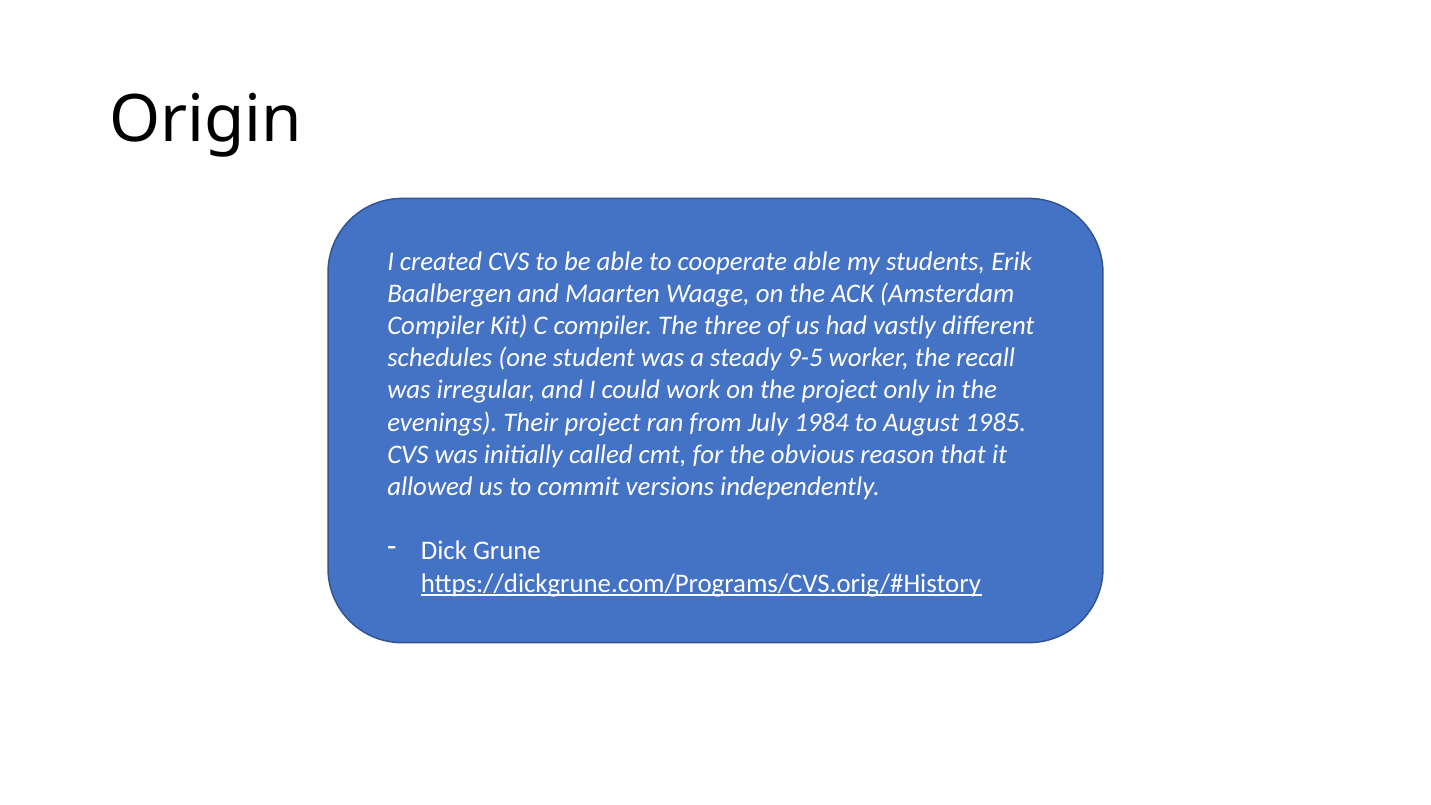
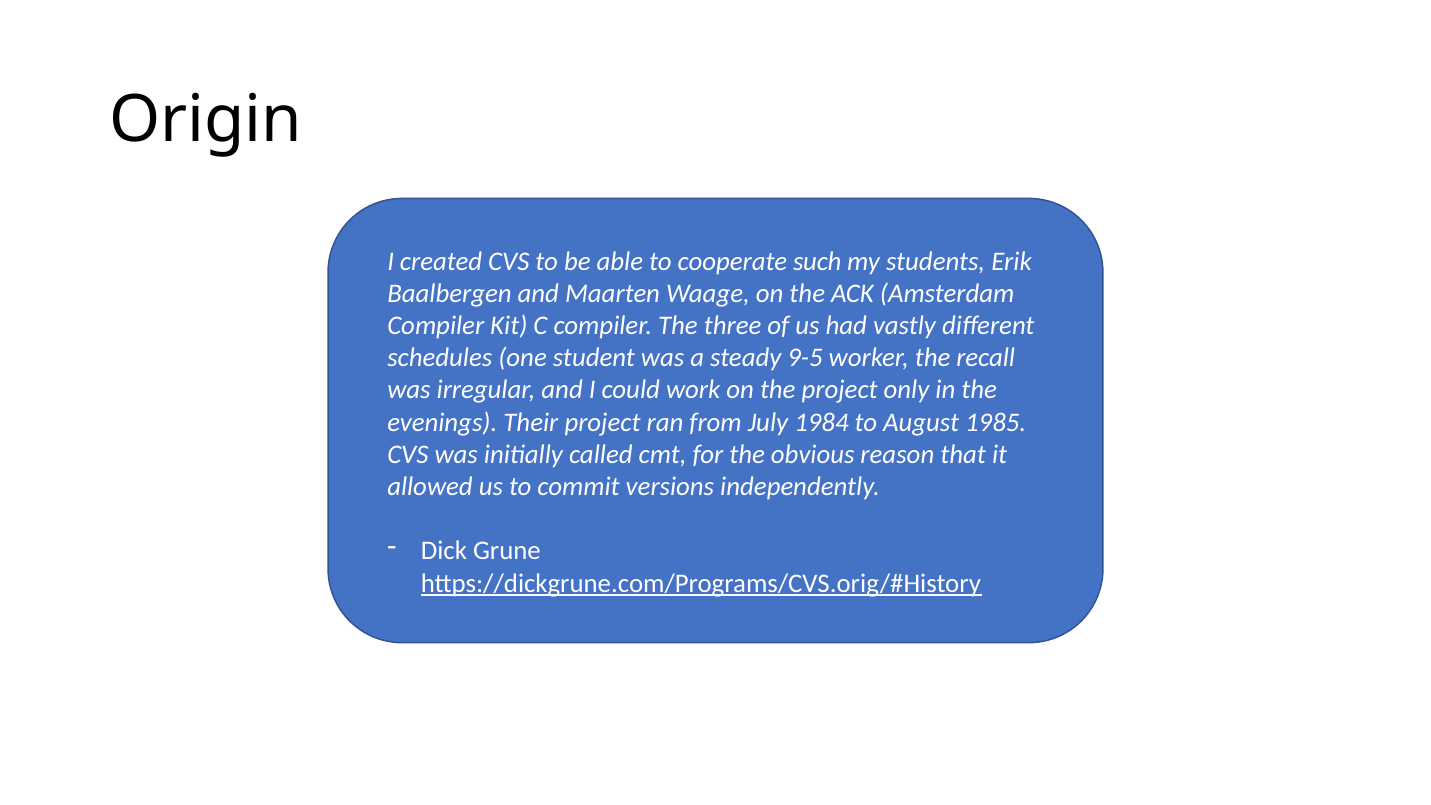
cooperate able: able -> such
